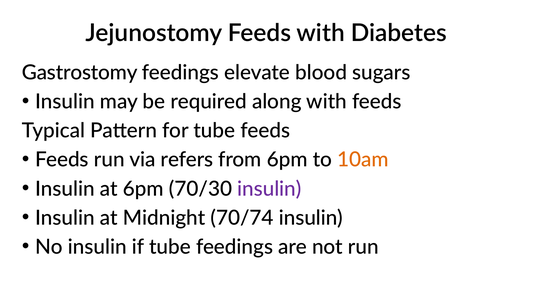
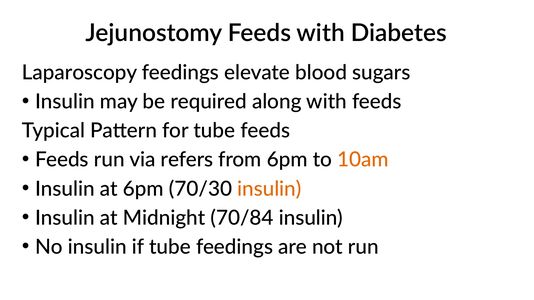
Gastrostomy: Gastrostomy -> Laparoscopy
insulin at (269, 189) colour: purple -> orange
70/74: 70/74 -> 70/84
